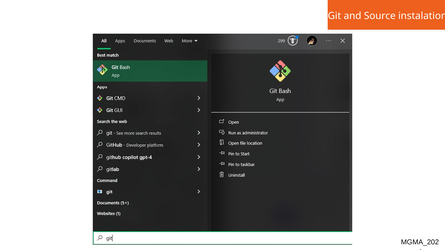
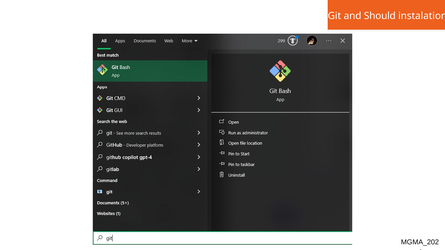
Source: Source -> Should
